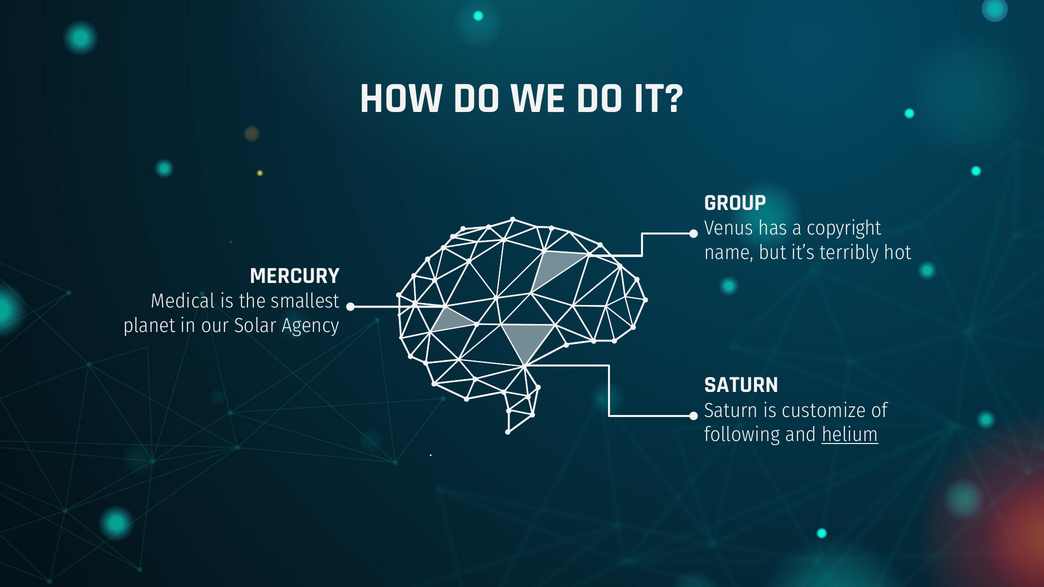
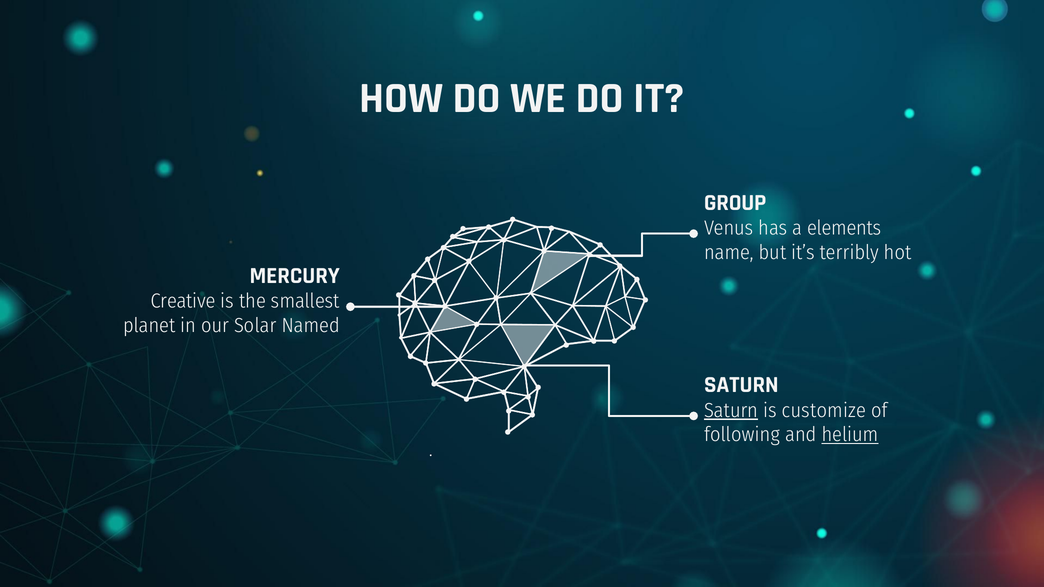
copyright: copyright -> elements
Medical: Medical -> Creative
Agency: Agency -> Named
Saturn at (731, 411) underline: none -> present
